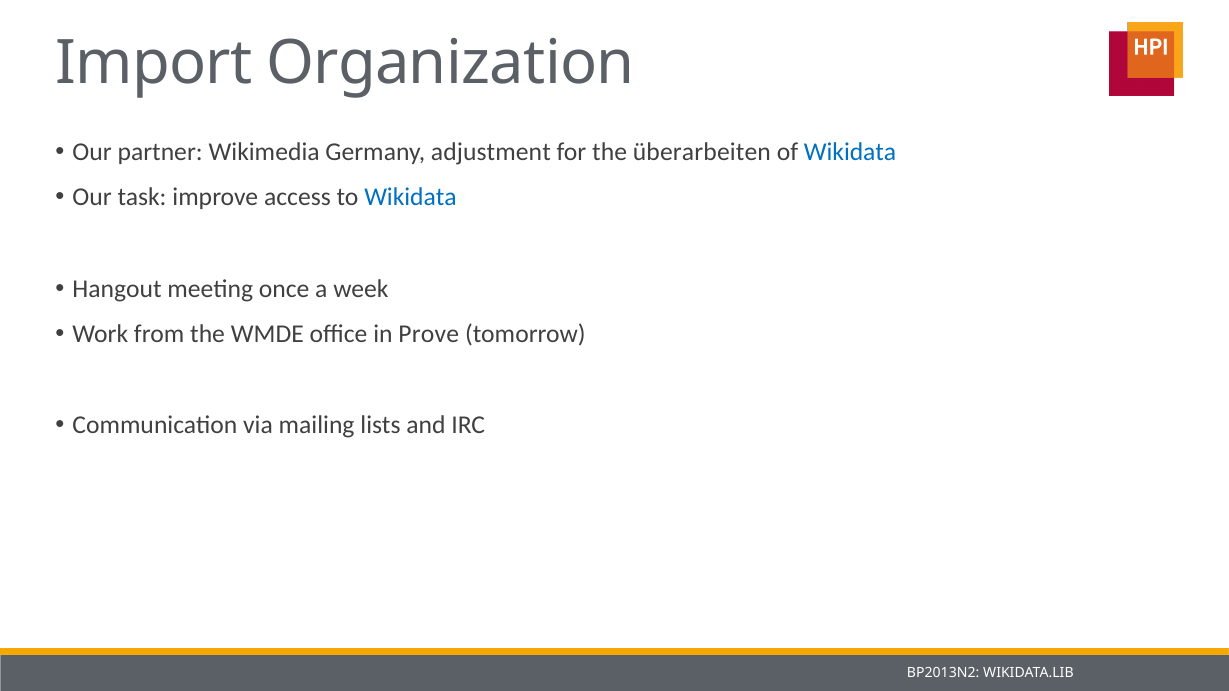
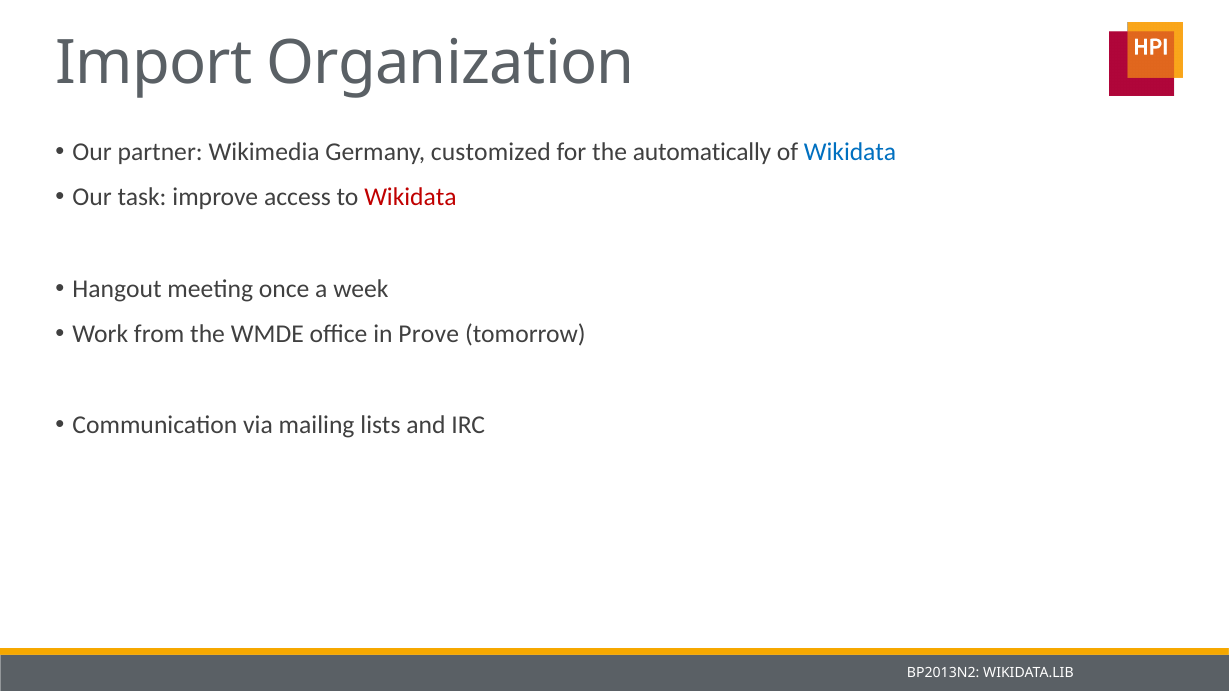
adjustment: adjustment -> customized
überarbeiten: überarbeiten -> automatically
Wikidata at (410, 198) colour: blue -> red
